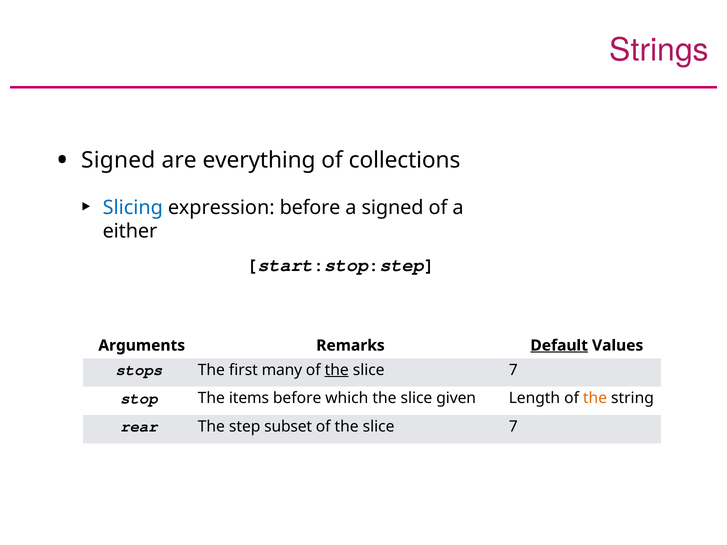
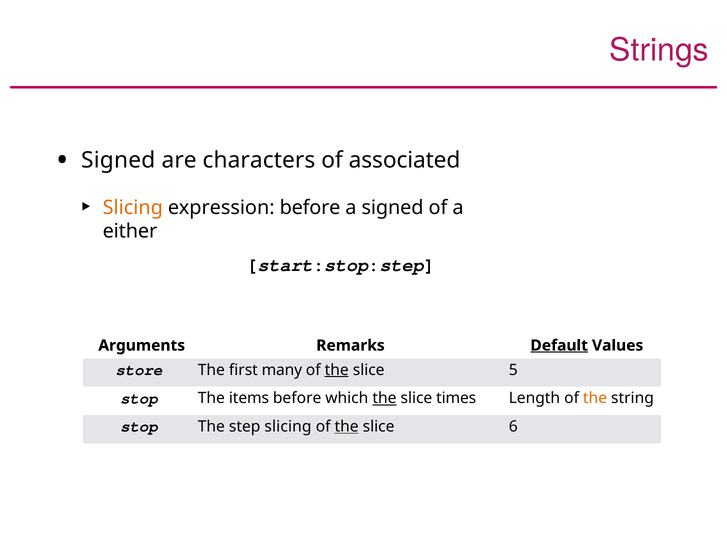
everything: everything -> characters
collections: collections -> associated
Slicing at (133, 208) colour: blue -> orange
stops: stops -> store
7 at (513, 370): 7 -> 5
the at (384, 398) underline: none -> present
given: given -> times
rear at (139, 427): rear -> stop
step subset: subset -> slicing
the at (347, 427) underline: none -> present
7 at (513, 427): 7 -> 6
